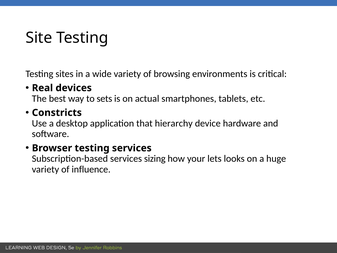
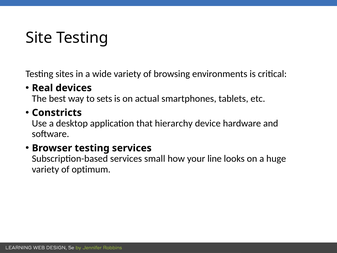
sizing: sizing -> small
lets: lets -> line
influence: influence -> optimum
